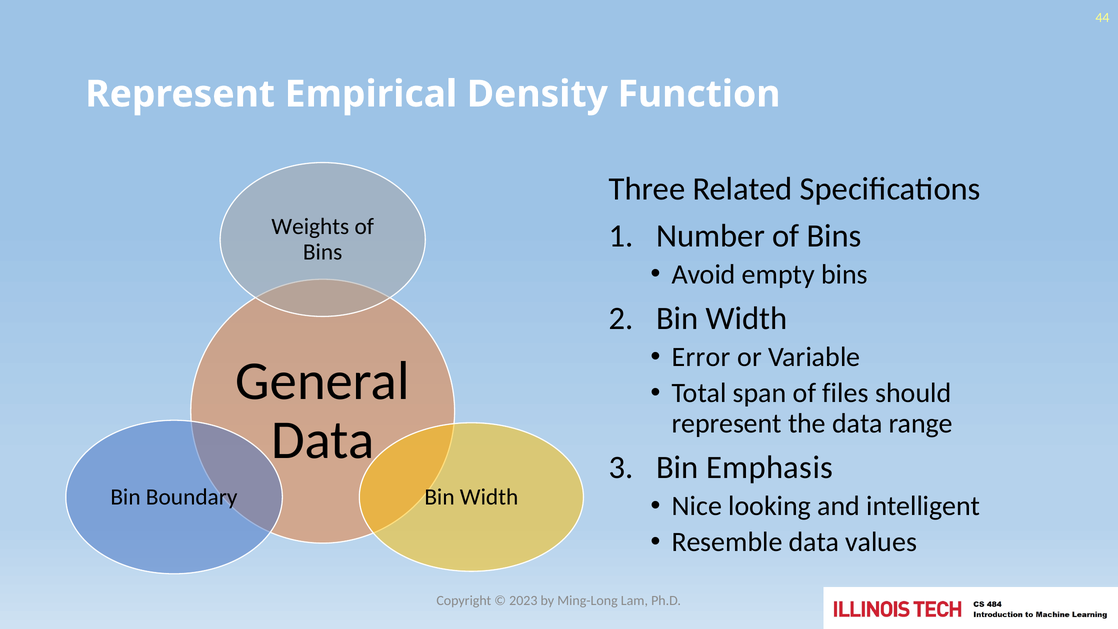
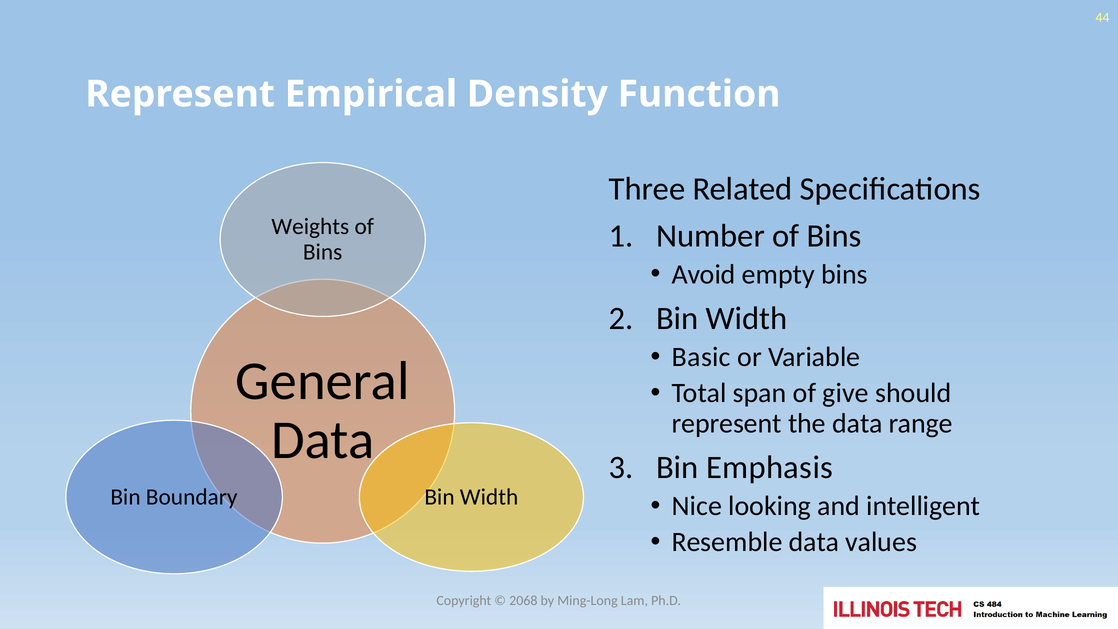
Error: Error -> Basic
files: files -> give
2023: 2023 -> 2068
